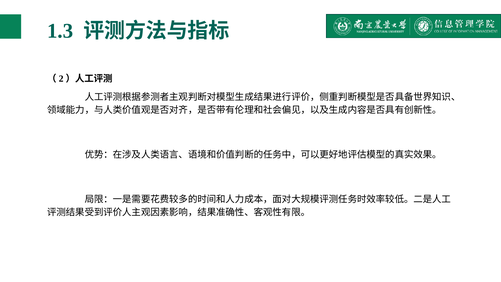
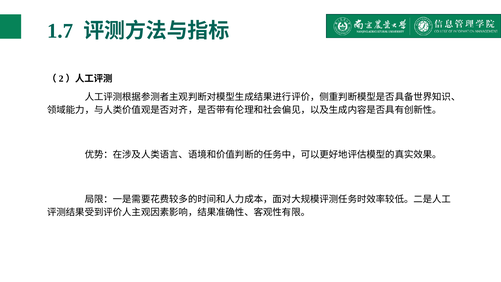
1.3: 1.3 -> 1.7
